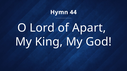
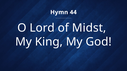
Apart: Apart -> Midst
